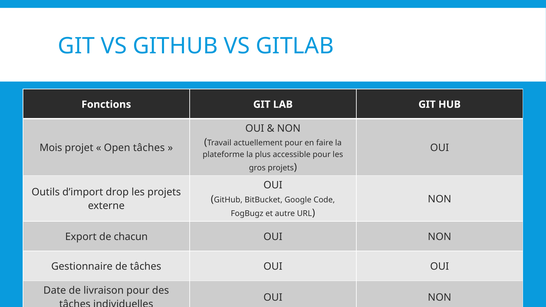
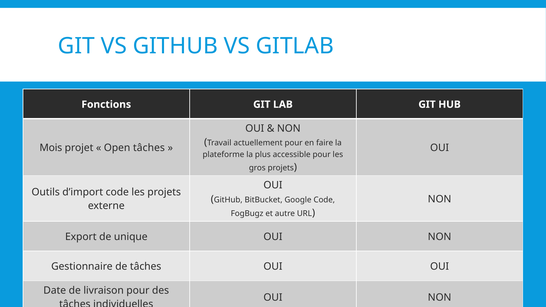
d’import drop: drop -> code
chacun: chacun -> unique
